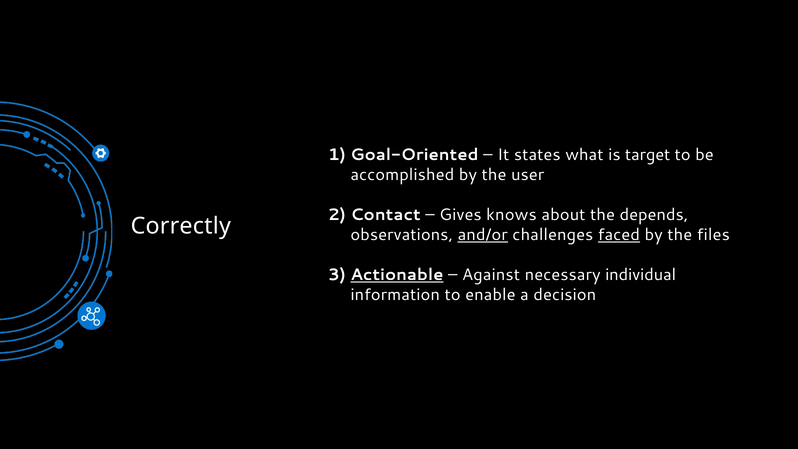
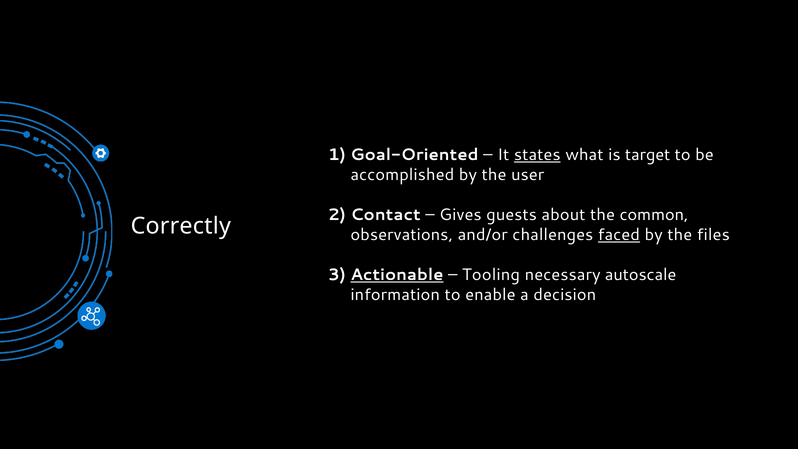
states underline: none -> present
knows: knows -> guests
depends: depends -> common
and/or underline: present -> none
Against: Against -> Tooling
individual: individual -> autoscale
